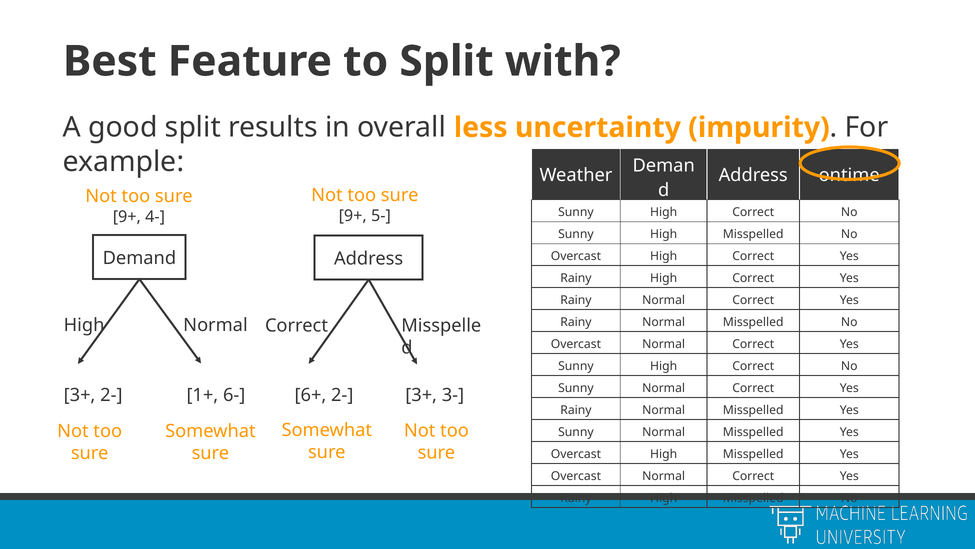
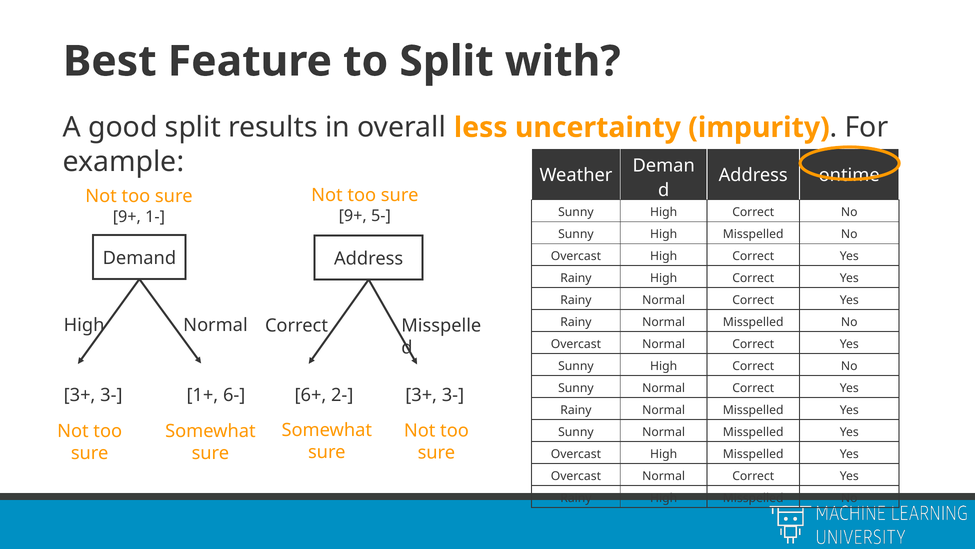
4-: 4- -> 1-
2- at (111, 395): 2- -> 3-
